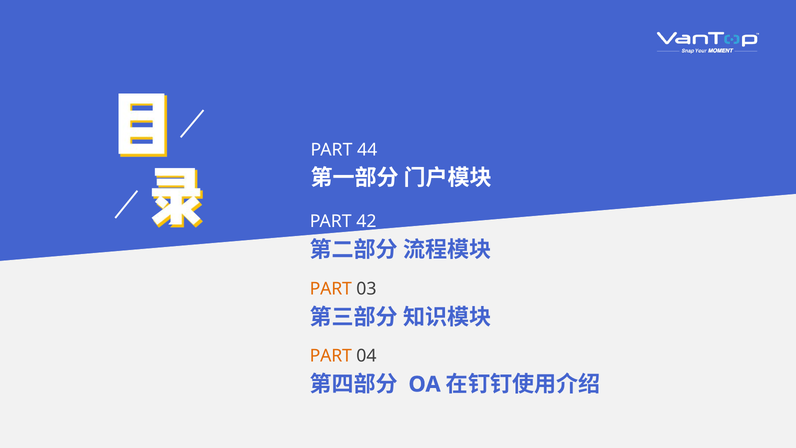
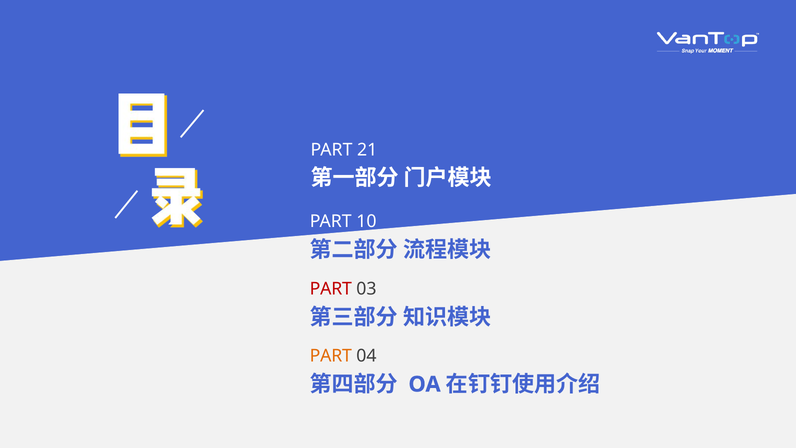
44: 44 -> 21
42: 42 -> 10
PART at (331, 289) colour: orange -> red
